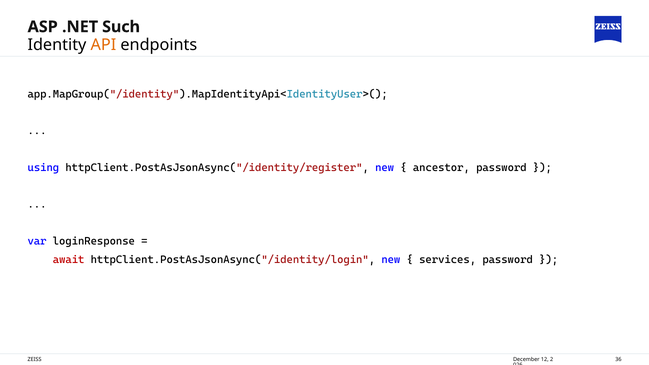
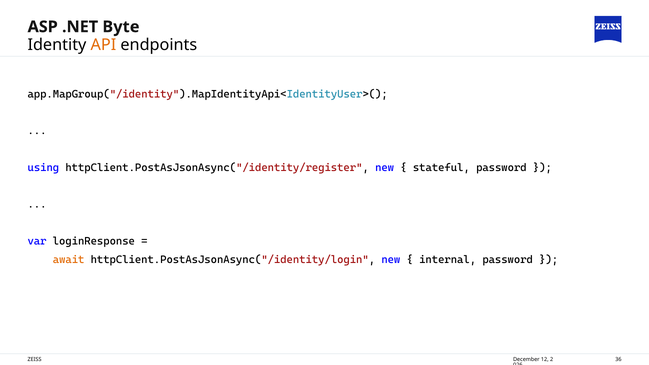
Such: Such -> Byte
ancestor: ancestor -> stateful
await colour: red -> orange
services: services -> internal
